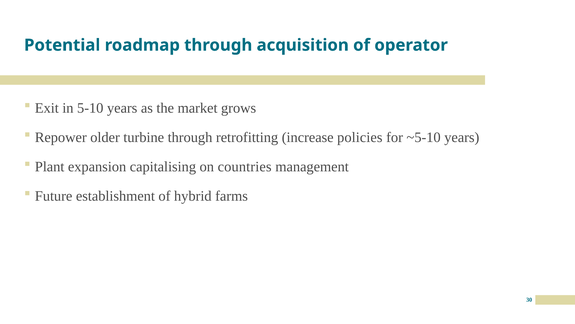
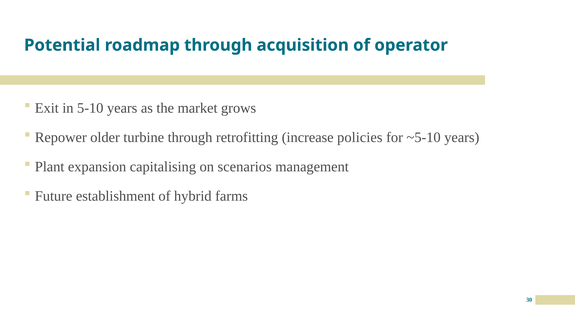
countries: countries -> scenarios
